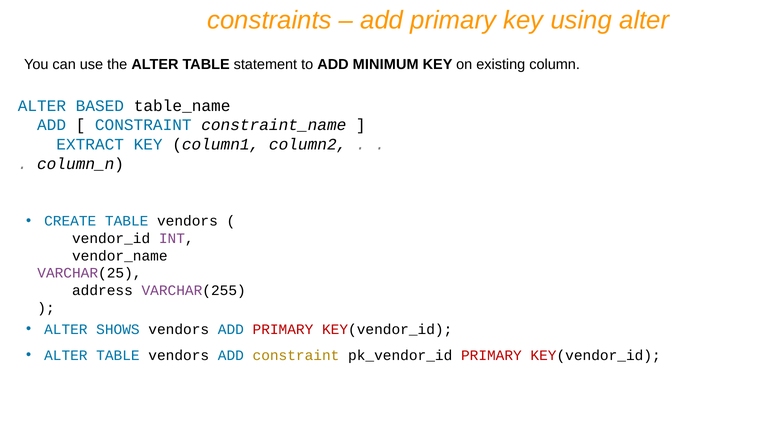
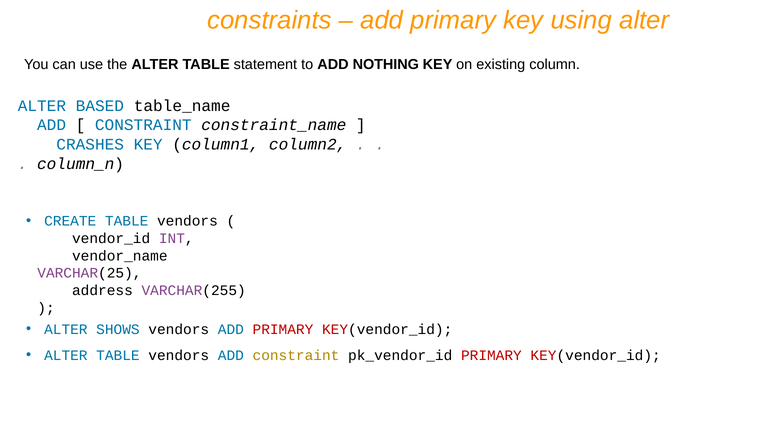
MINIMUM: MINIMUM -> NOTHING
EXTRACT: EXTRACT -> CRASHES
